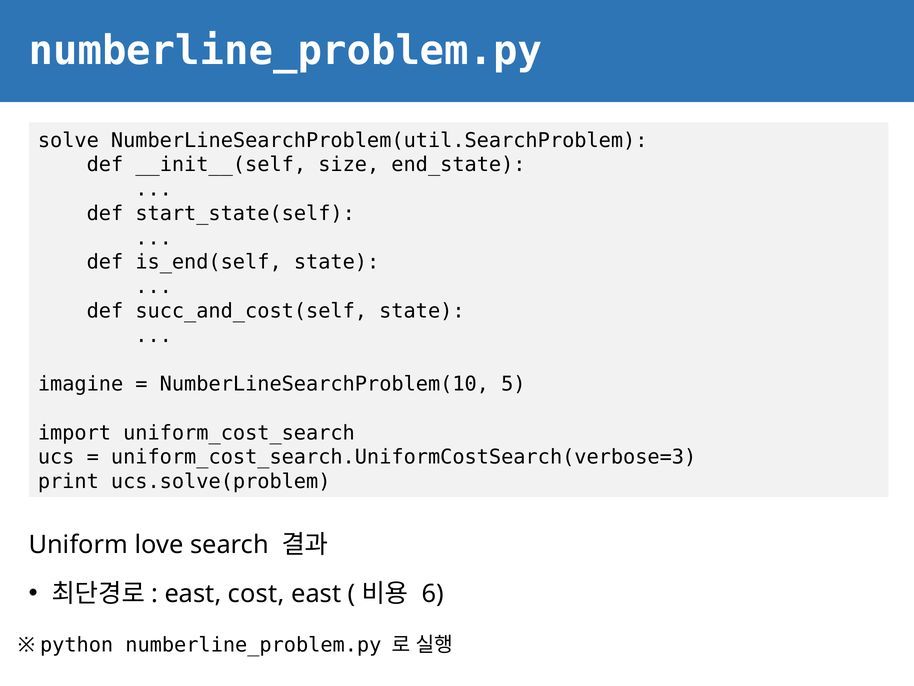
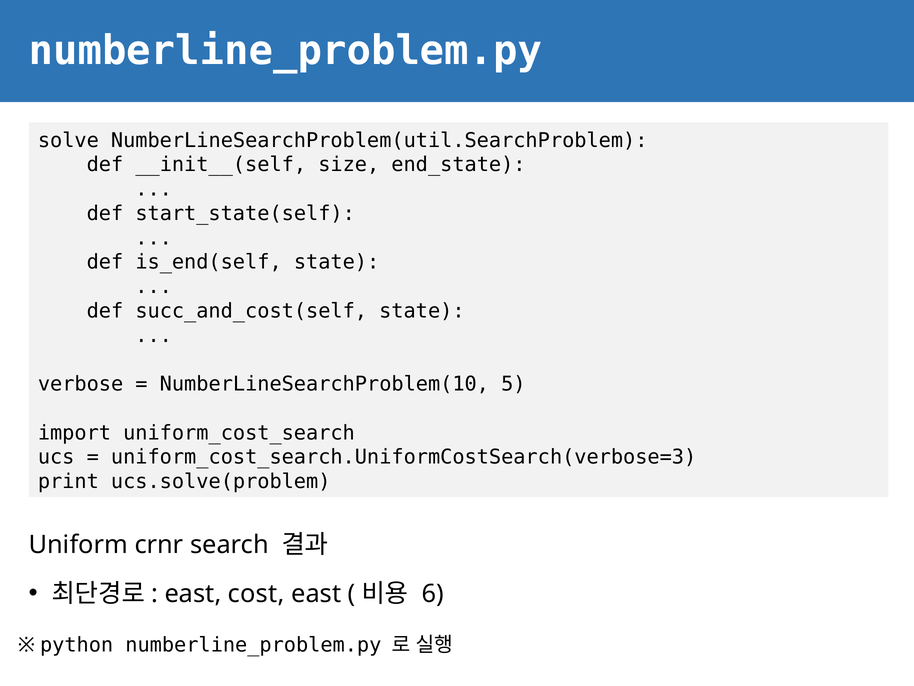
imagine: imagine -> verbose
love: love -> crnr
